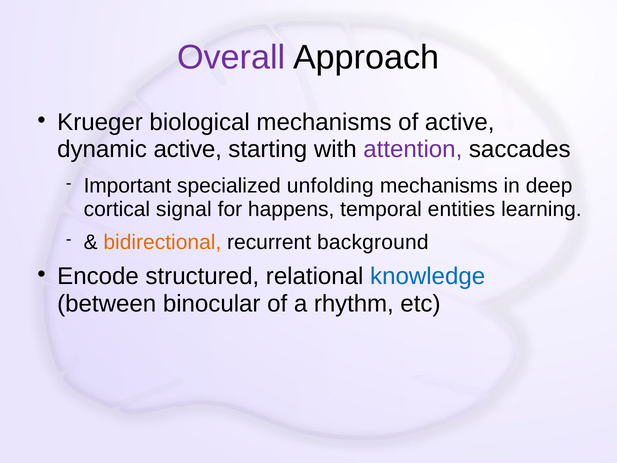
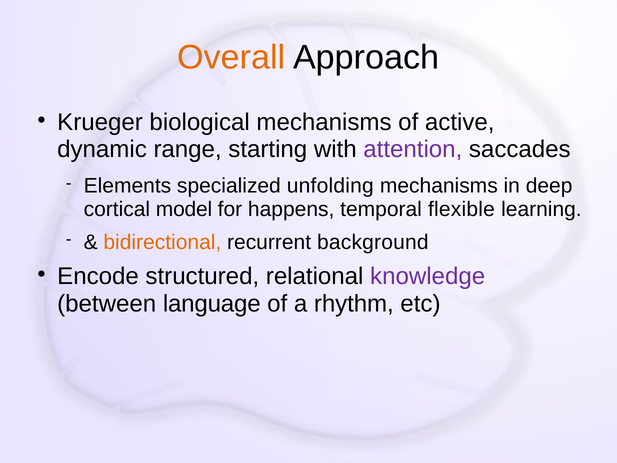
Overall colour: purple -> orange
dynamic active: active -> range
Important: Important -> Elements
signal: signal -> model
entities: entities -> flexible
knowledge colour: blue -> purple
binocular: binocular -> language
